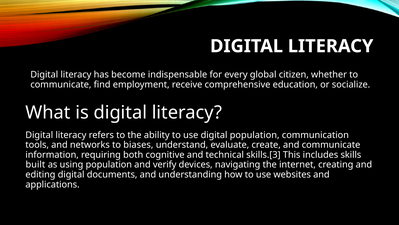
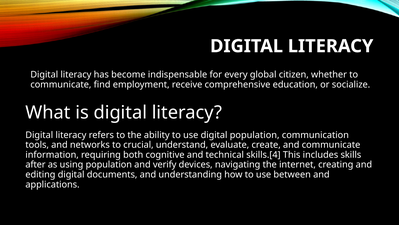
biases: biases -> crucial
skills.[3: skills.[3 -> skills.[4
built: built -> after
websites: websites -> between
